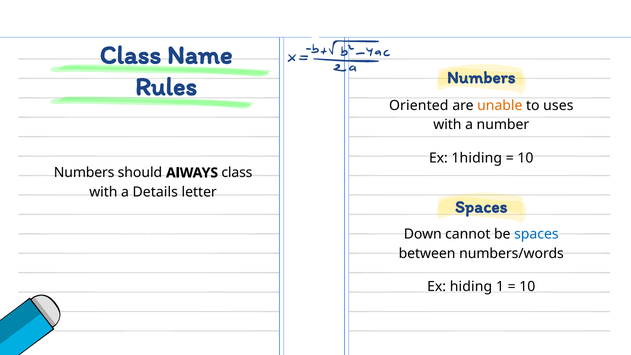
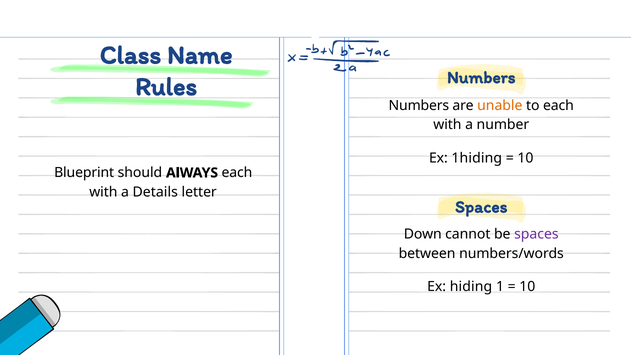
Oriented at (419, 106): Oriented -> Numbers
to uses: uses -> each
Numbers at (84, 173): Numbers -> Blueprint
AlWAYS class: class -> each
spaces at (536, 234) colour: blue -> purple
